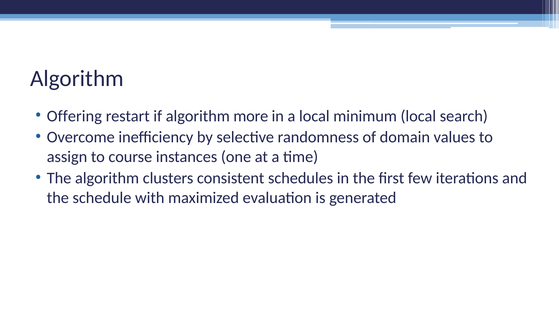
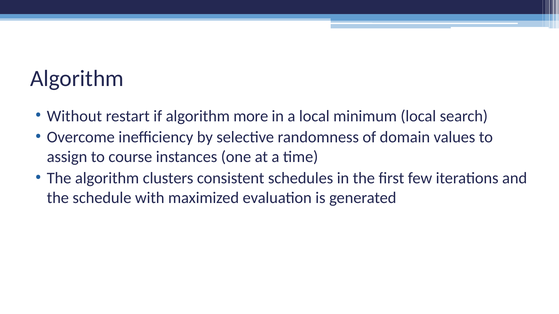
Offering: Offering -> Without
